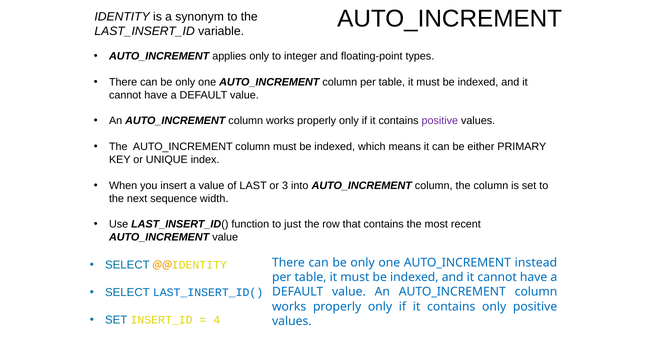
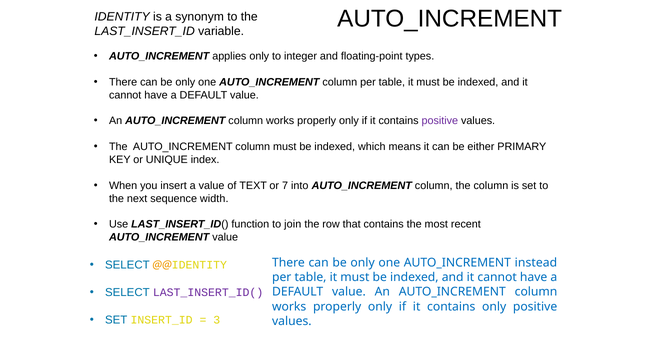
LAST: LAST -> TEXT
3: 3 -> 7
just: just -> join
LAST_INSERT_ID( at (208, 293) colour: blue -> purple
4: 4 -> 3
